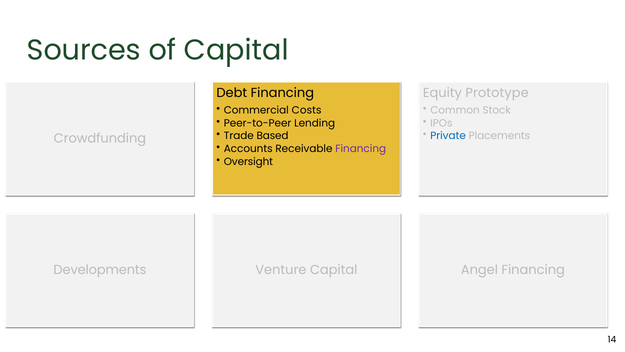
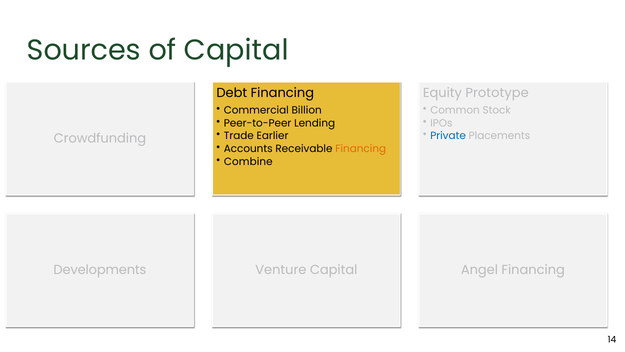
Costs: Costs -> Billion
Based: Based -> Earlier
Financing at (361, 149) colour: purple -> orange
Oversight: Oversight -> Combine
